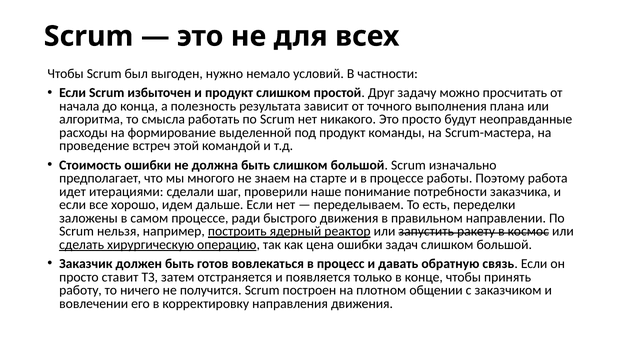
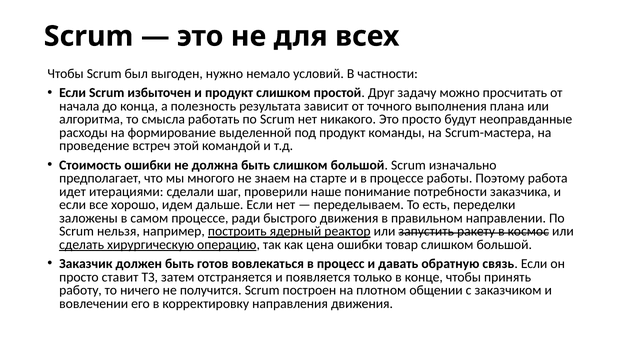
задач: задач -> товар
